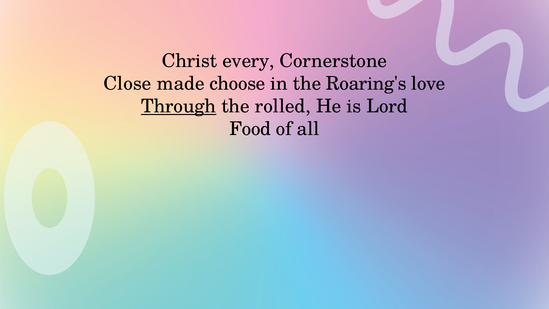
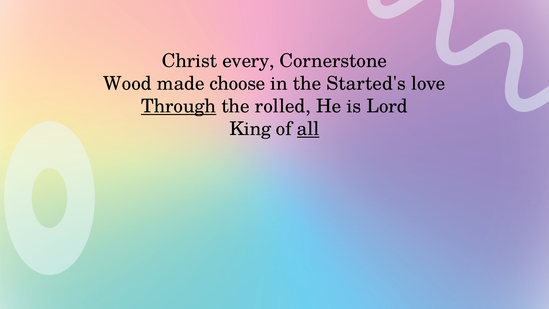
Close: Close -> Wood
Roaring's: Roaring's -> Started's
Food: Food -> King
all underline: none -> present
